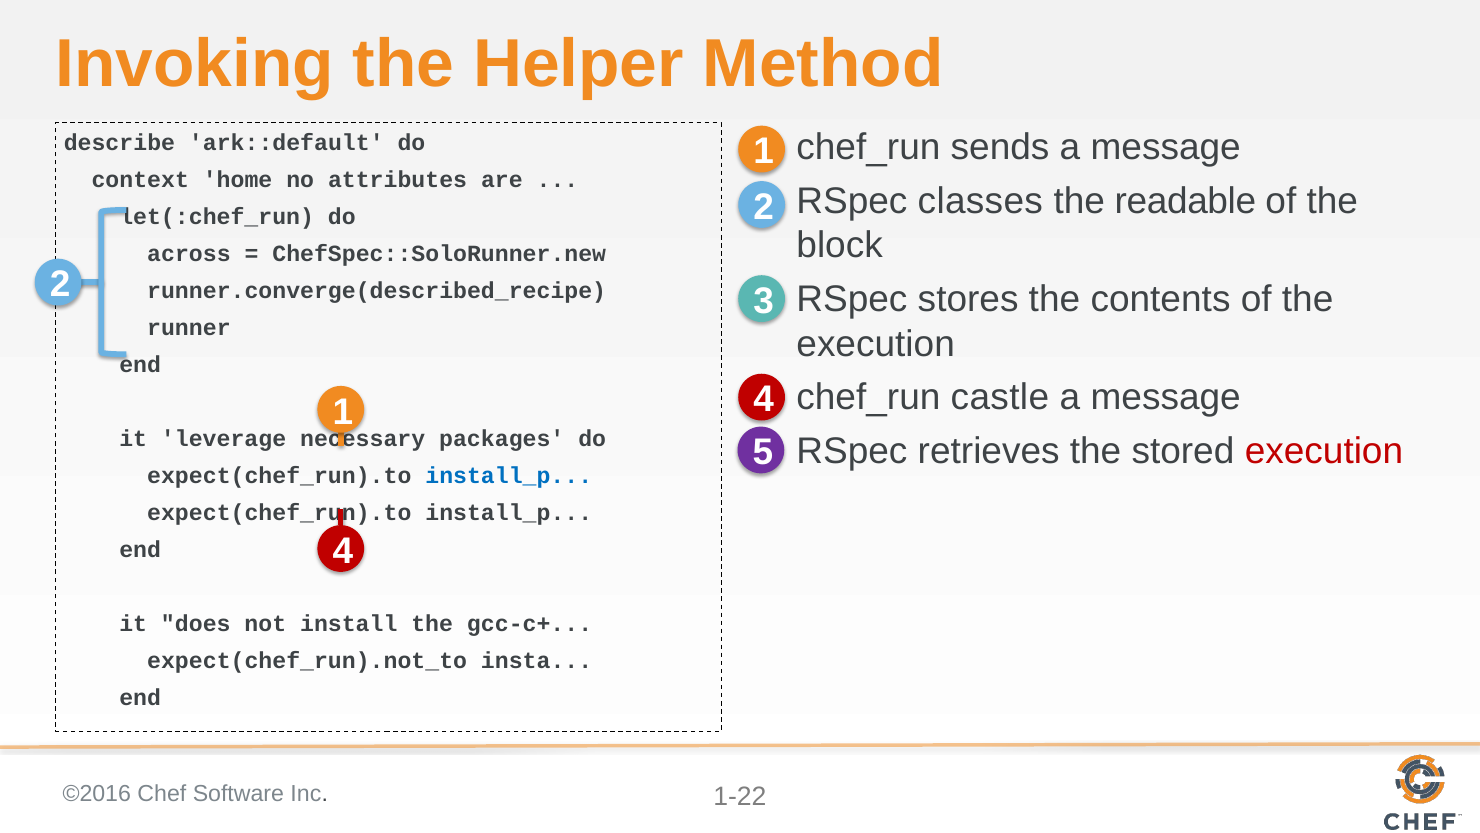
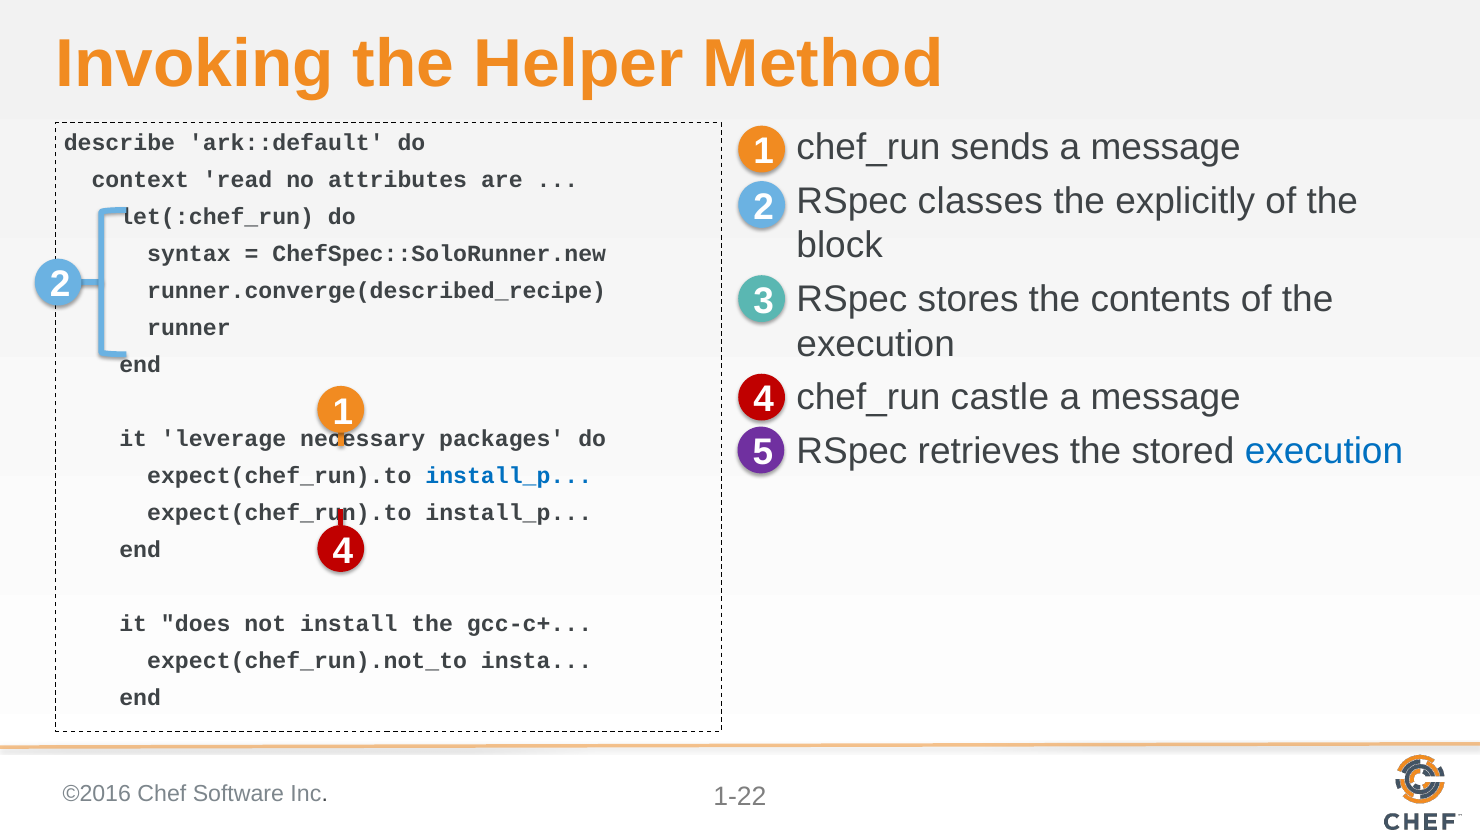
home: home -> read
readable: readable -> explicitly
across: across -> syntax
execution at (1324, 451) colour: red -> blue
